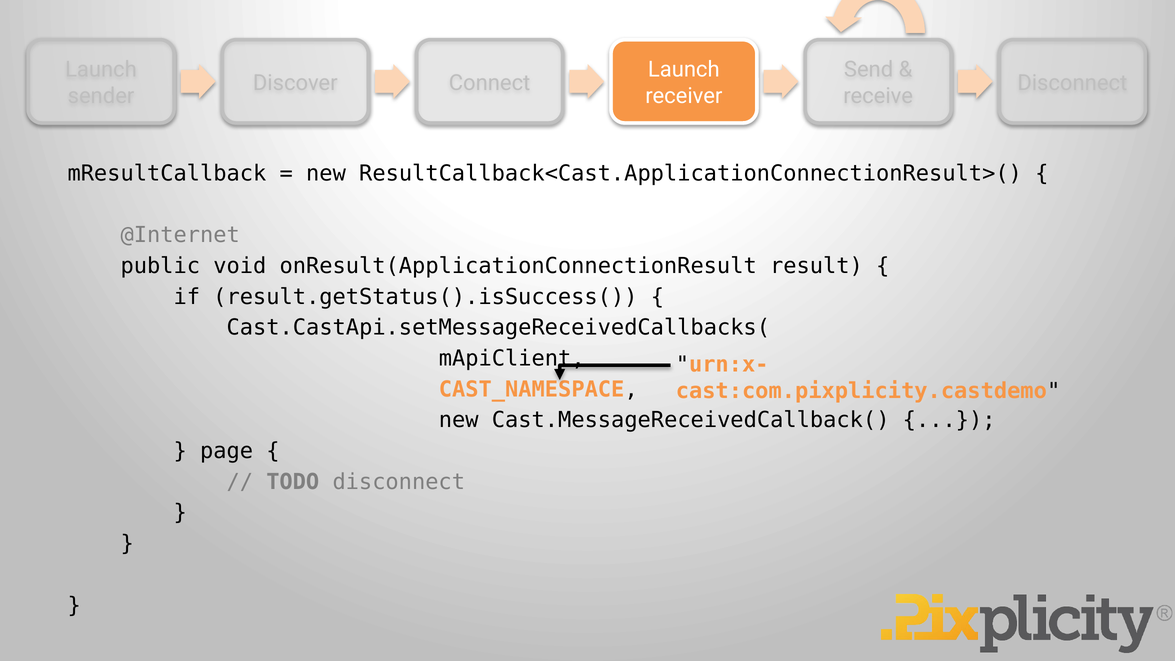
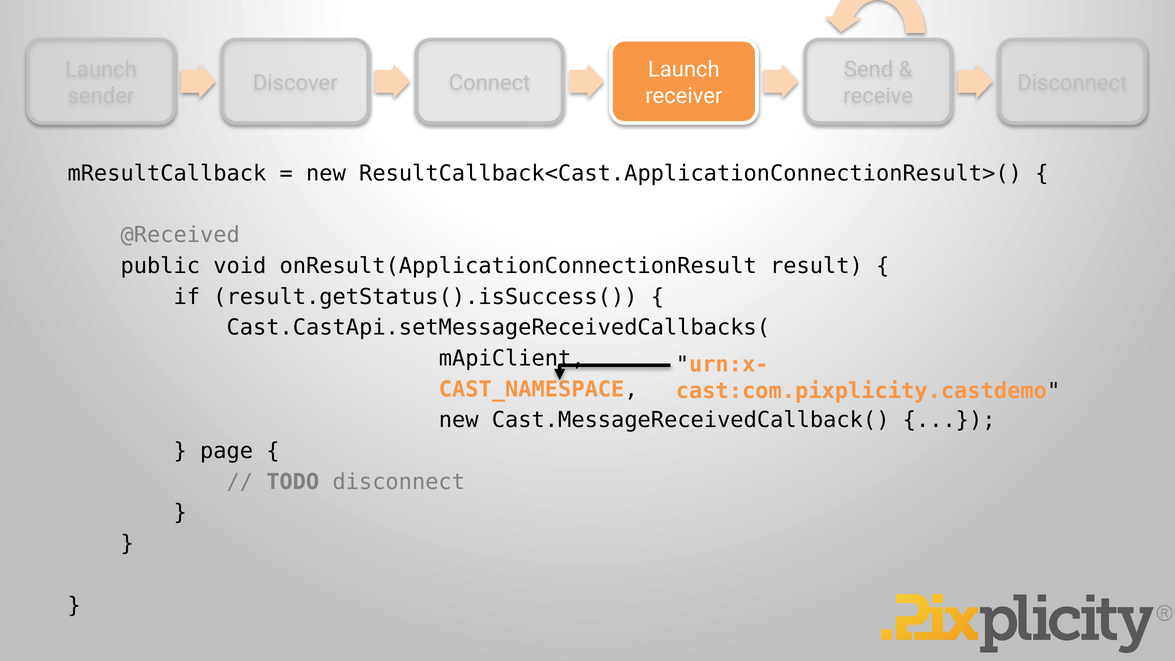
@Internet: @Internet -> @Received
